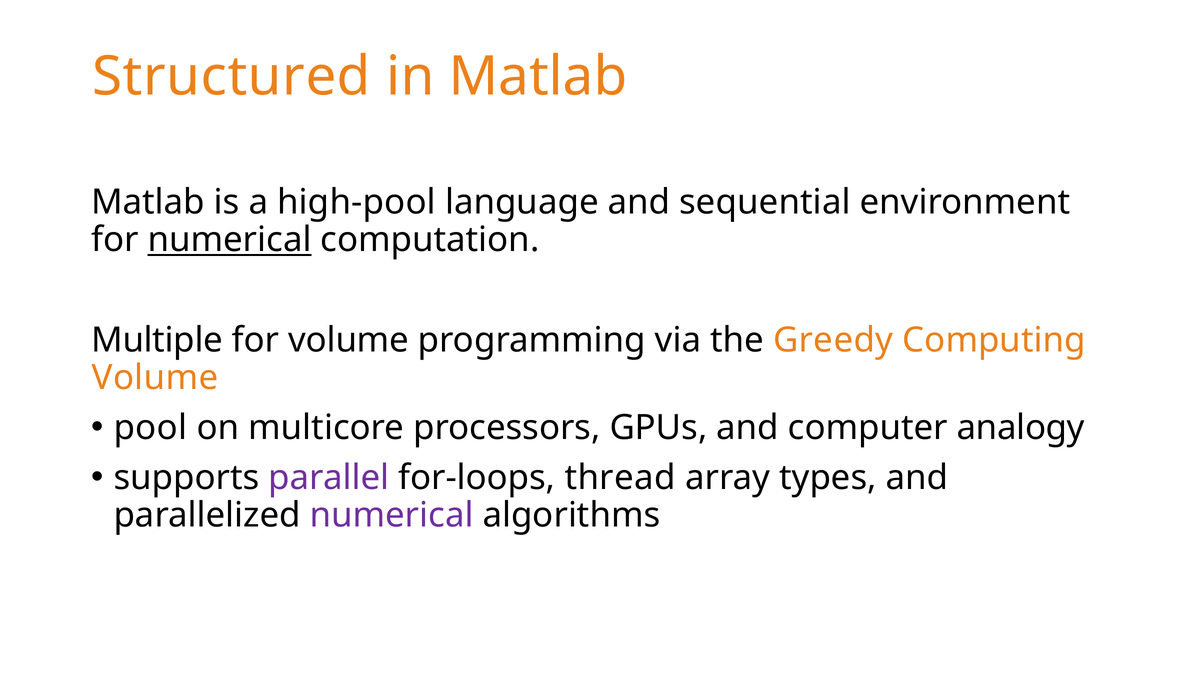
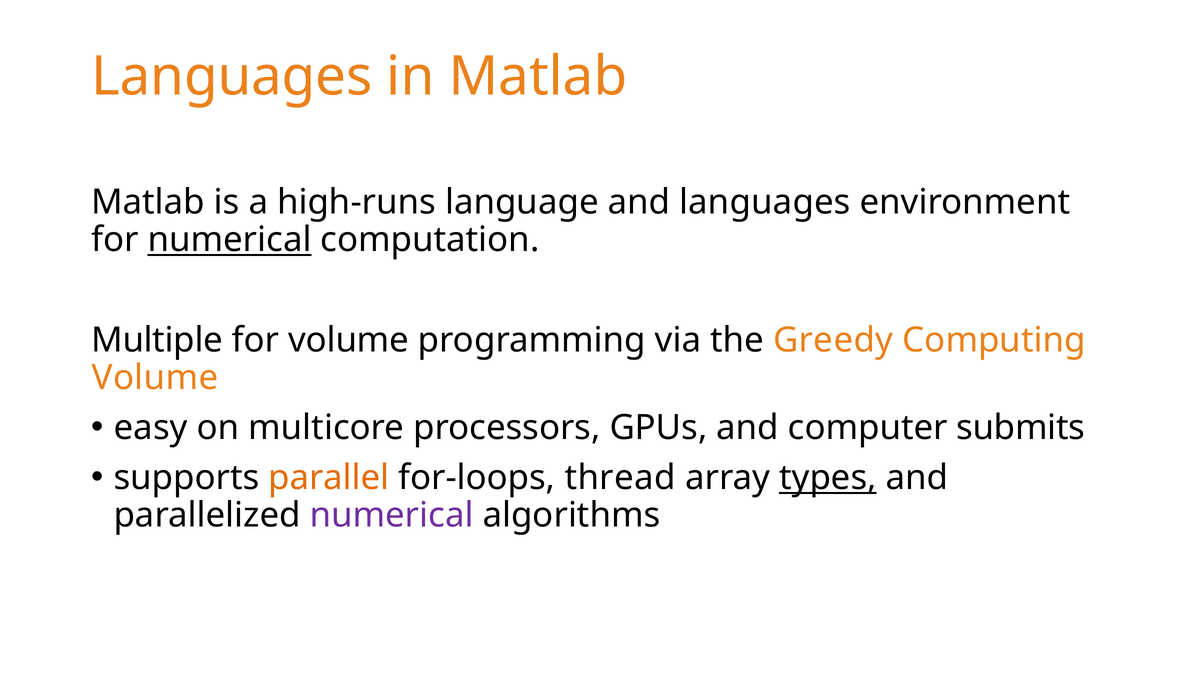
Structured at (231, 77): Structured -> Languages
high-pool: high-pool -> high-runs
and sequential: sequential -> languages
pool: pool -> easy
analogy: analogy -> submits
parallel colour: purple -> orange
types underline: none -> present
